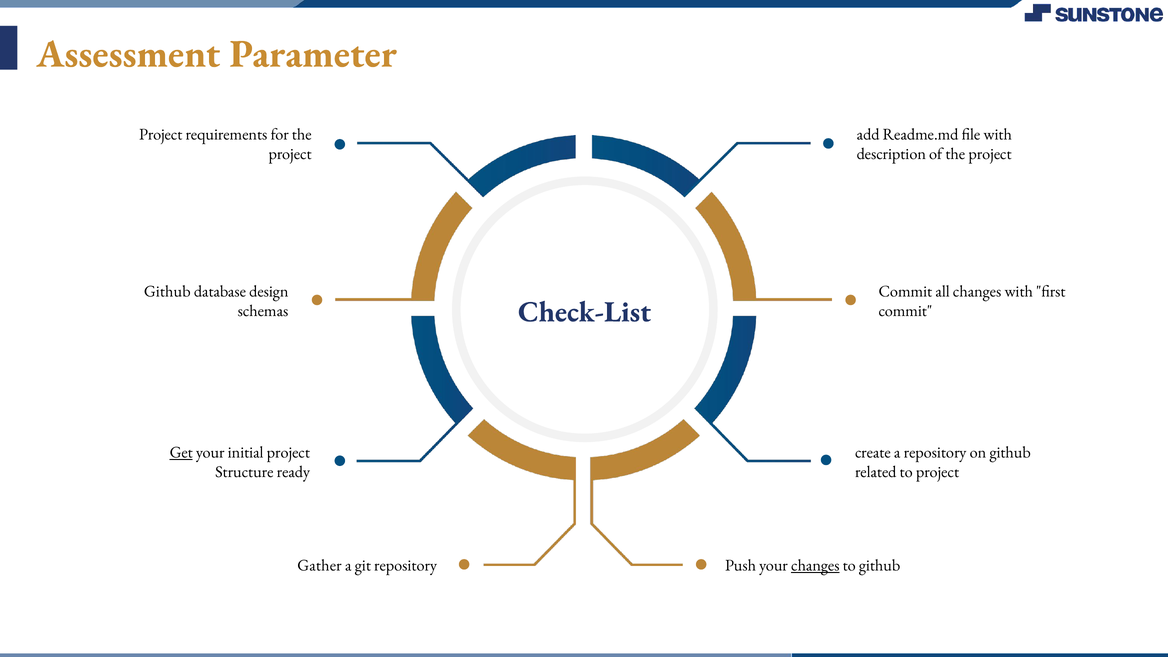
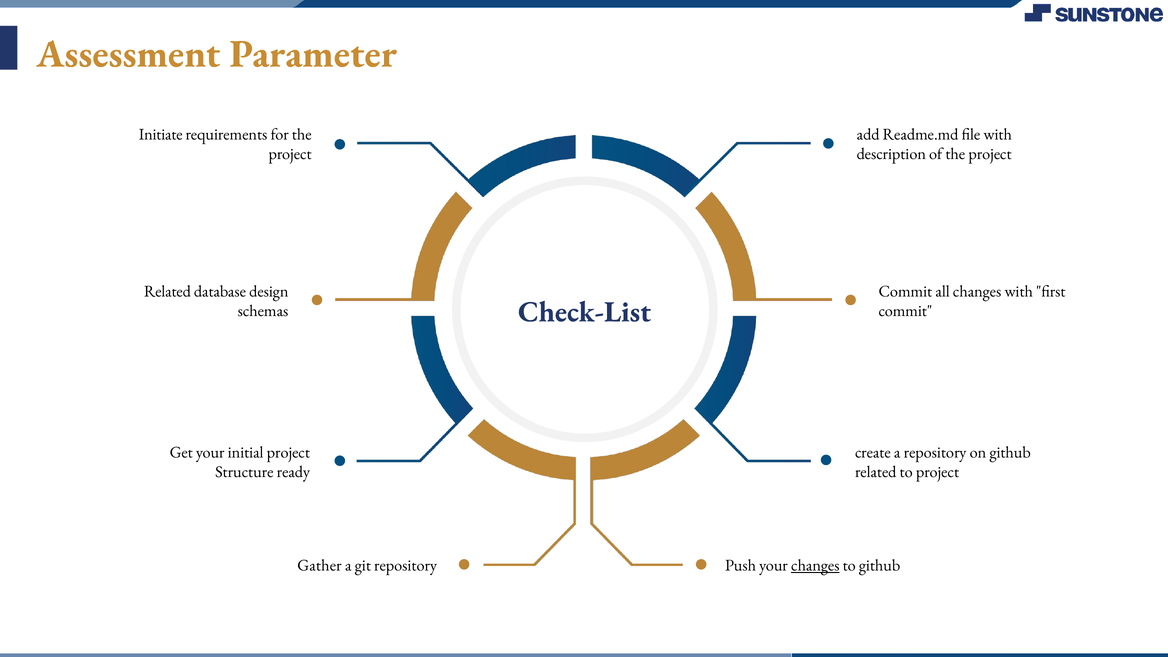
Project at (161, 135): Project -> Initiate
Github at (167, 291): Github -> Related
Get underline: present -> none
